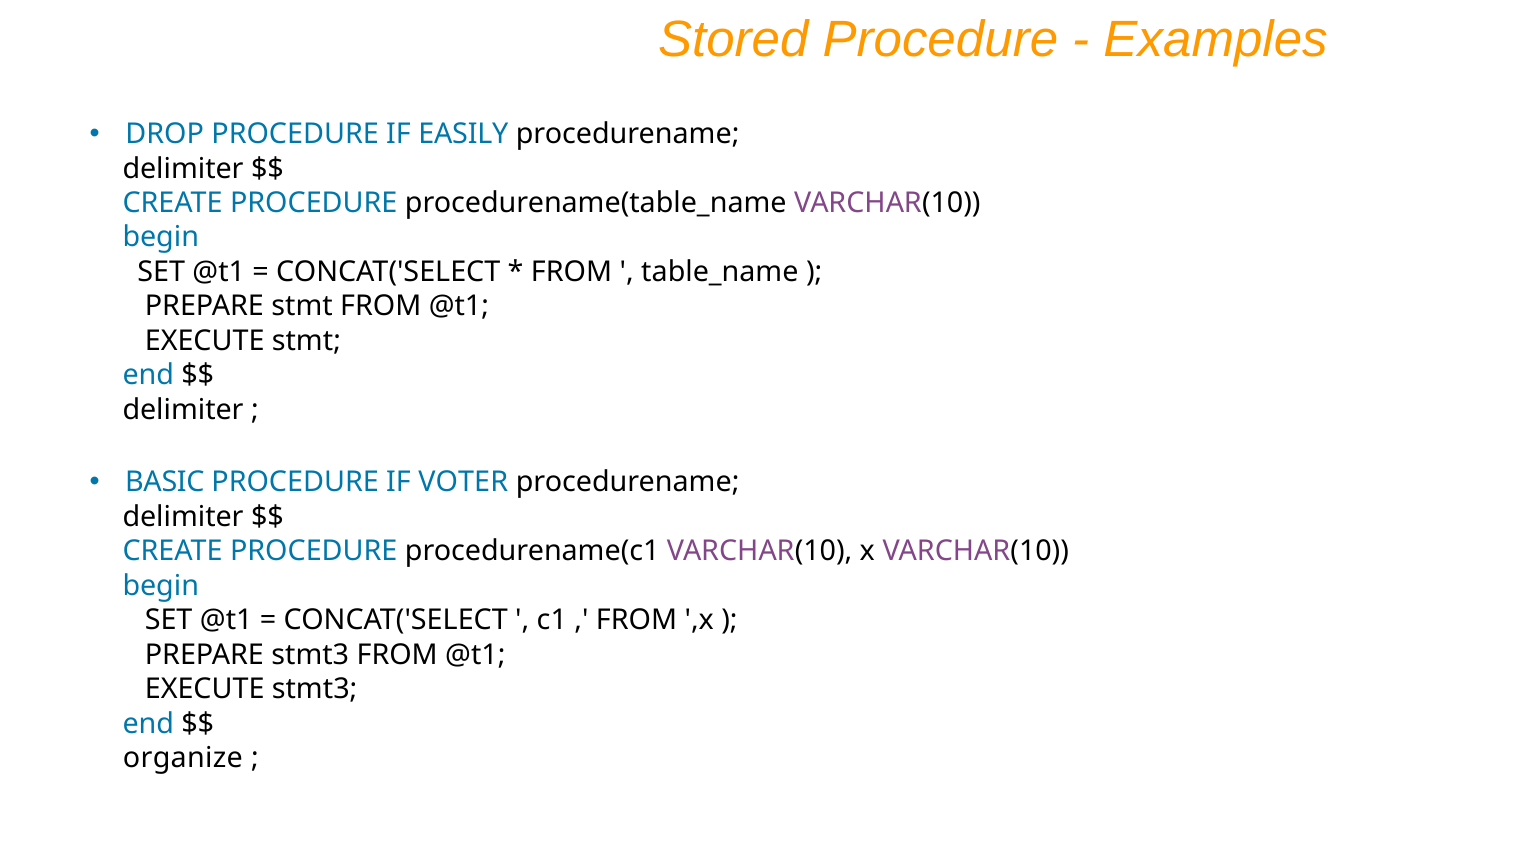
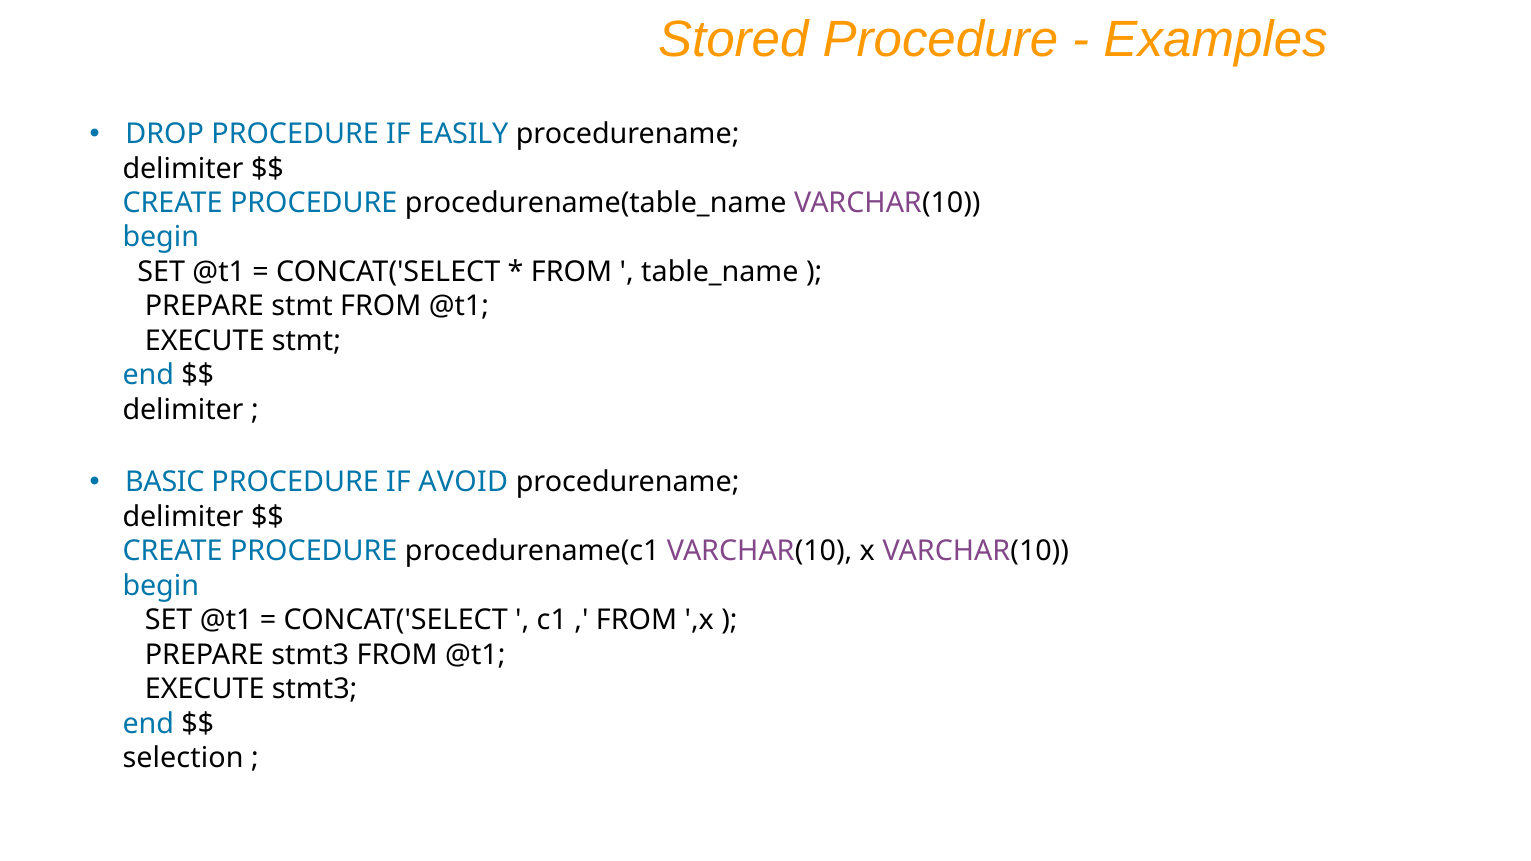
VOTER: VOTER -> AVOID
organize: organize -> selection
